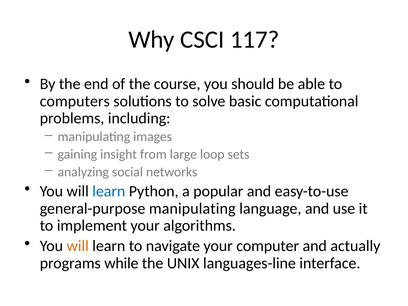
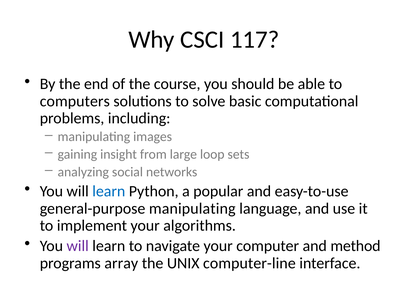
will at (78, 246) colour: orange -> purple
actually: actually -> method
while: while -> array
languages-line: languages-line -> computer-line
